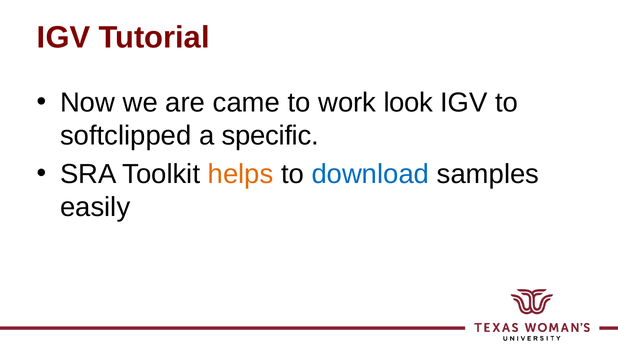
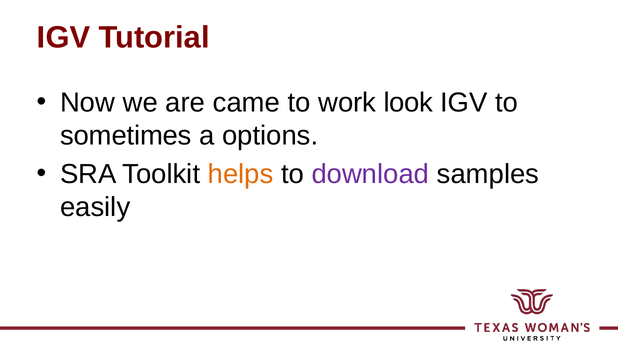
softclipped: softclipped -> sometimes
specific: specific -> options
download colour: blue -> purple
